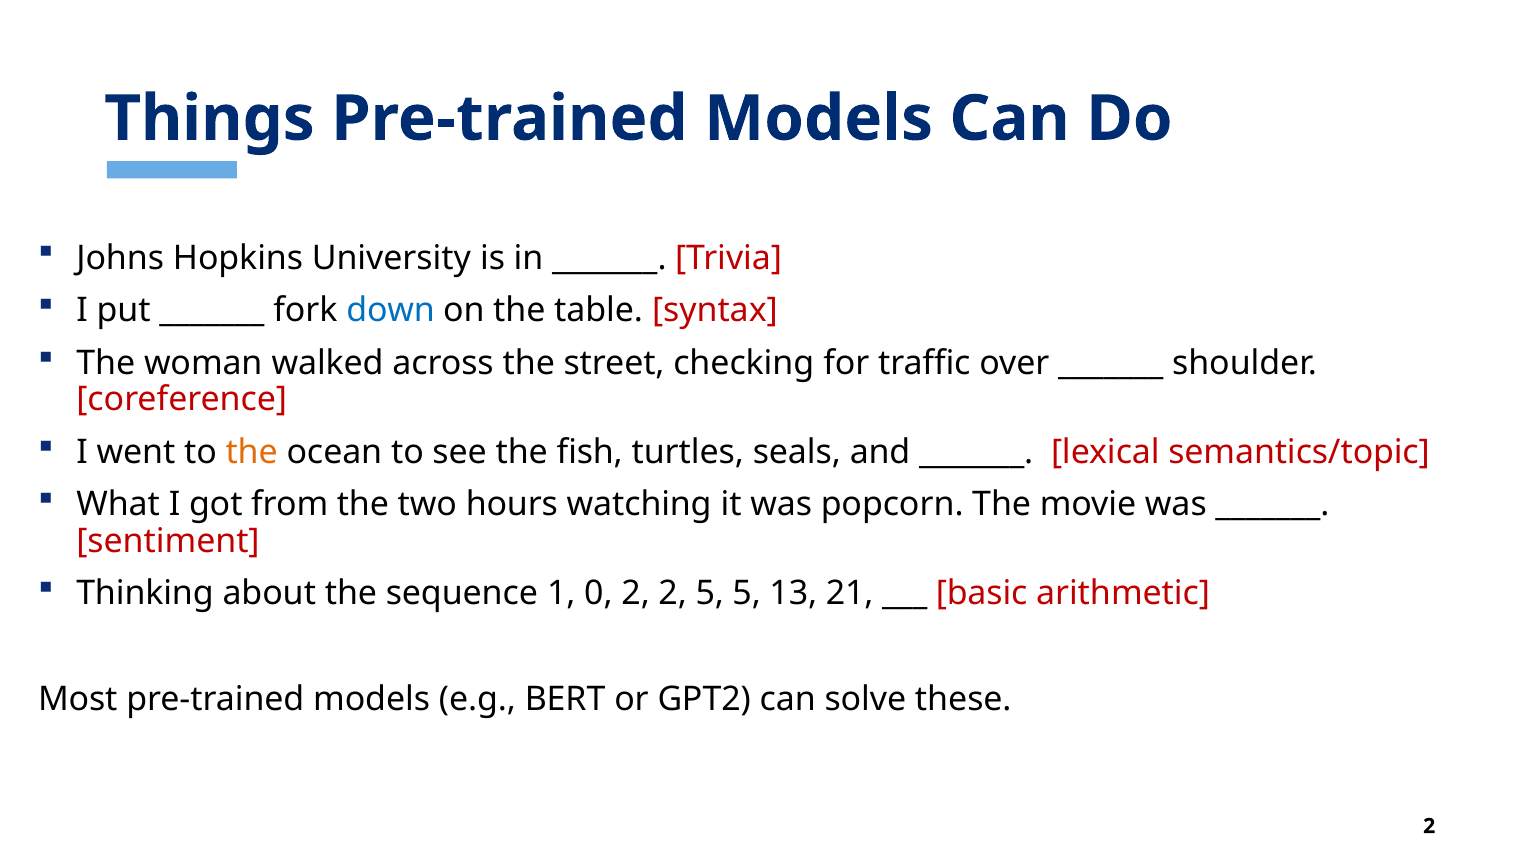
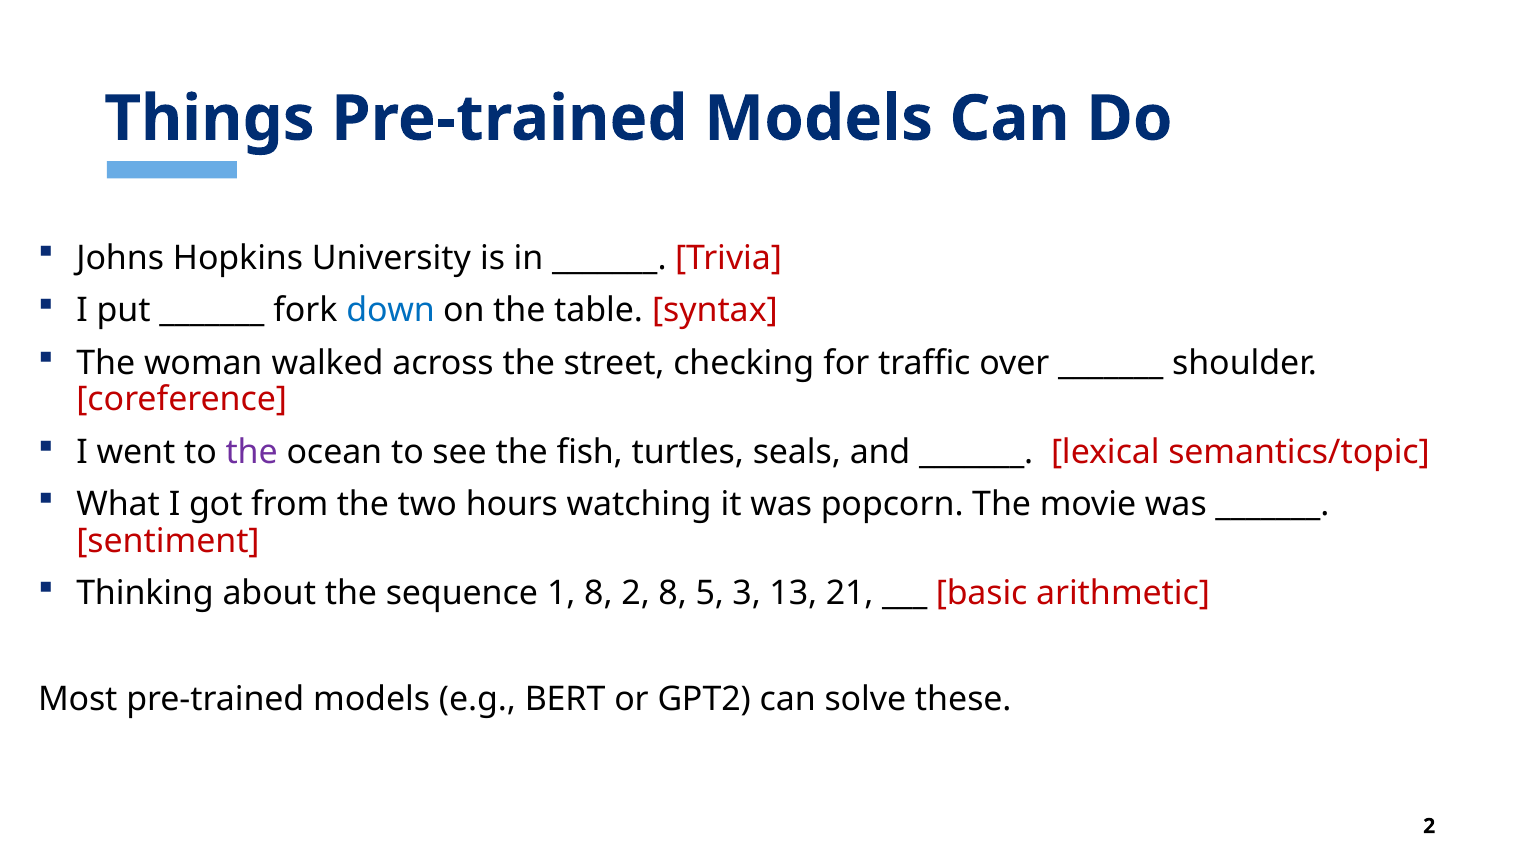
the at (252, 452) colour: orange -> purple
1 0: 0 -> 8
2 2: 2 -> 8
5 5: 5 -> 3
